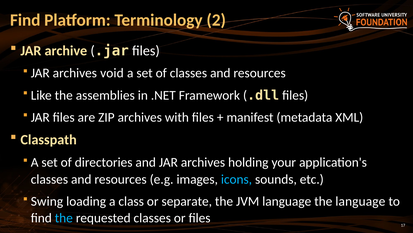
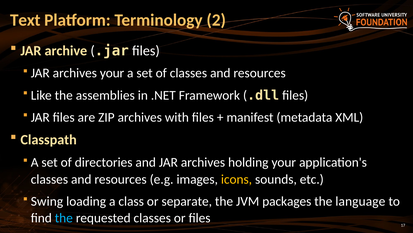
Find at (25, 20): Find -> Text
archives void: void -> your
icons colour: light blue -> yellow
JVM language: language -> packages
